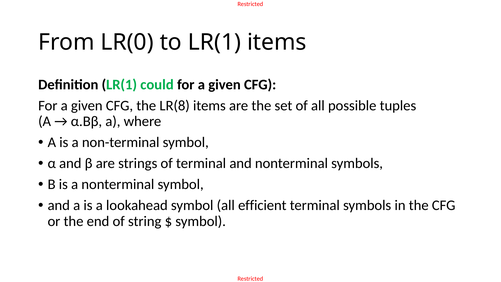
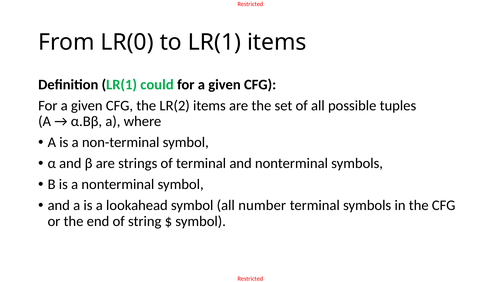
LR(8: LR(8 -> LR(2
efficient: efficient -> number
